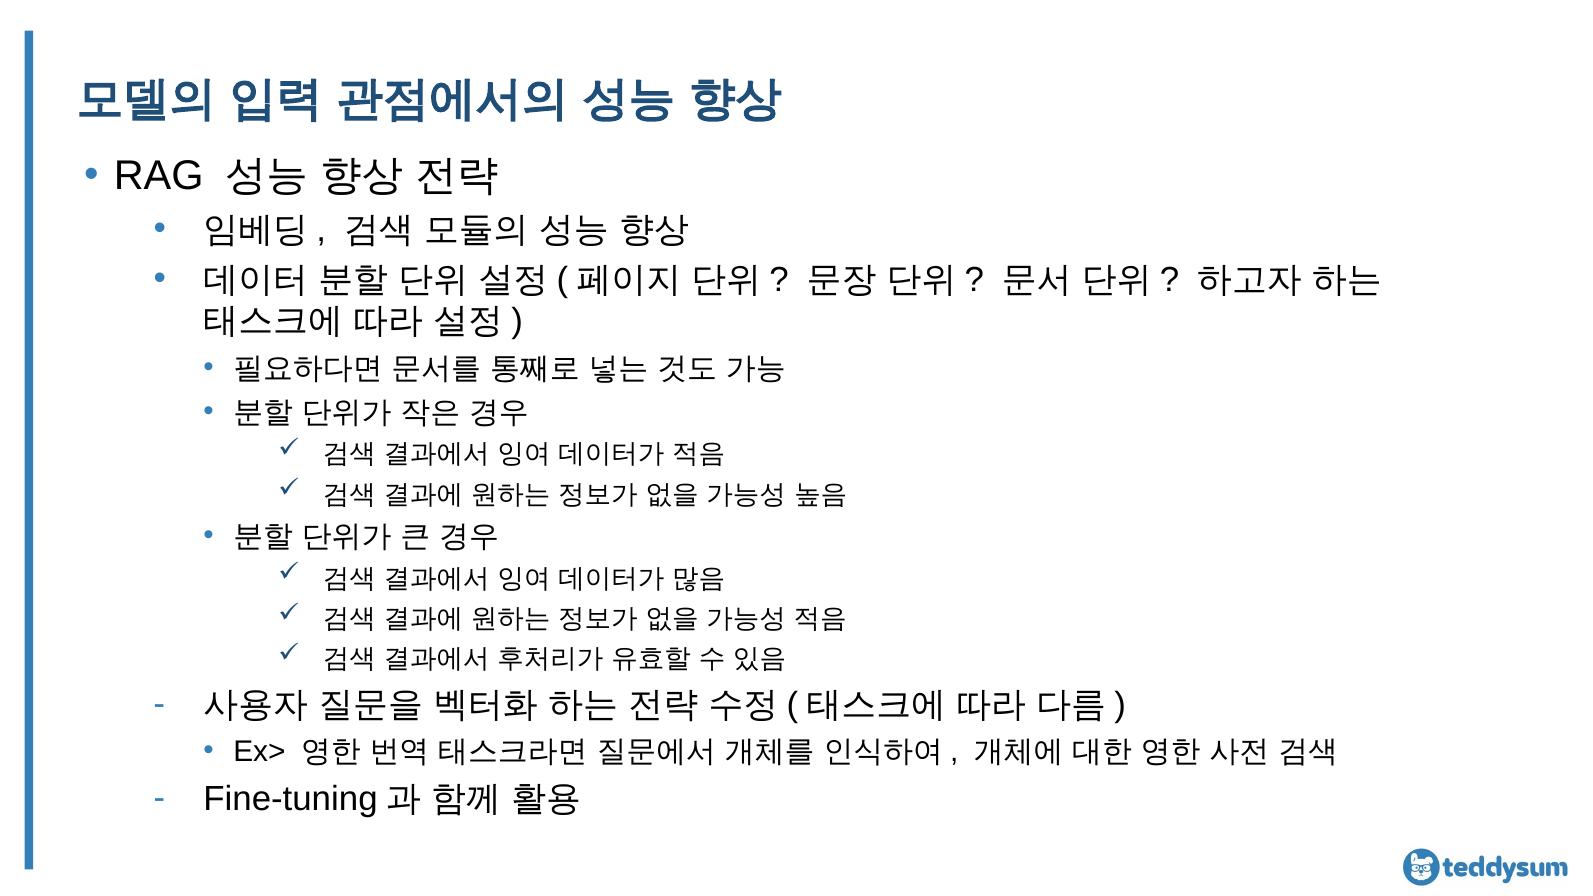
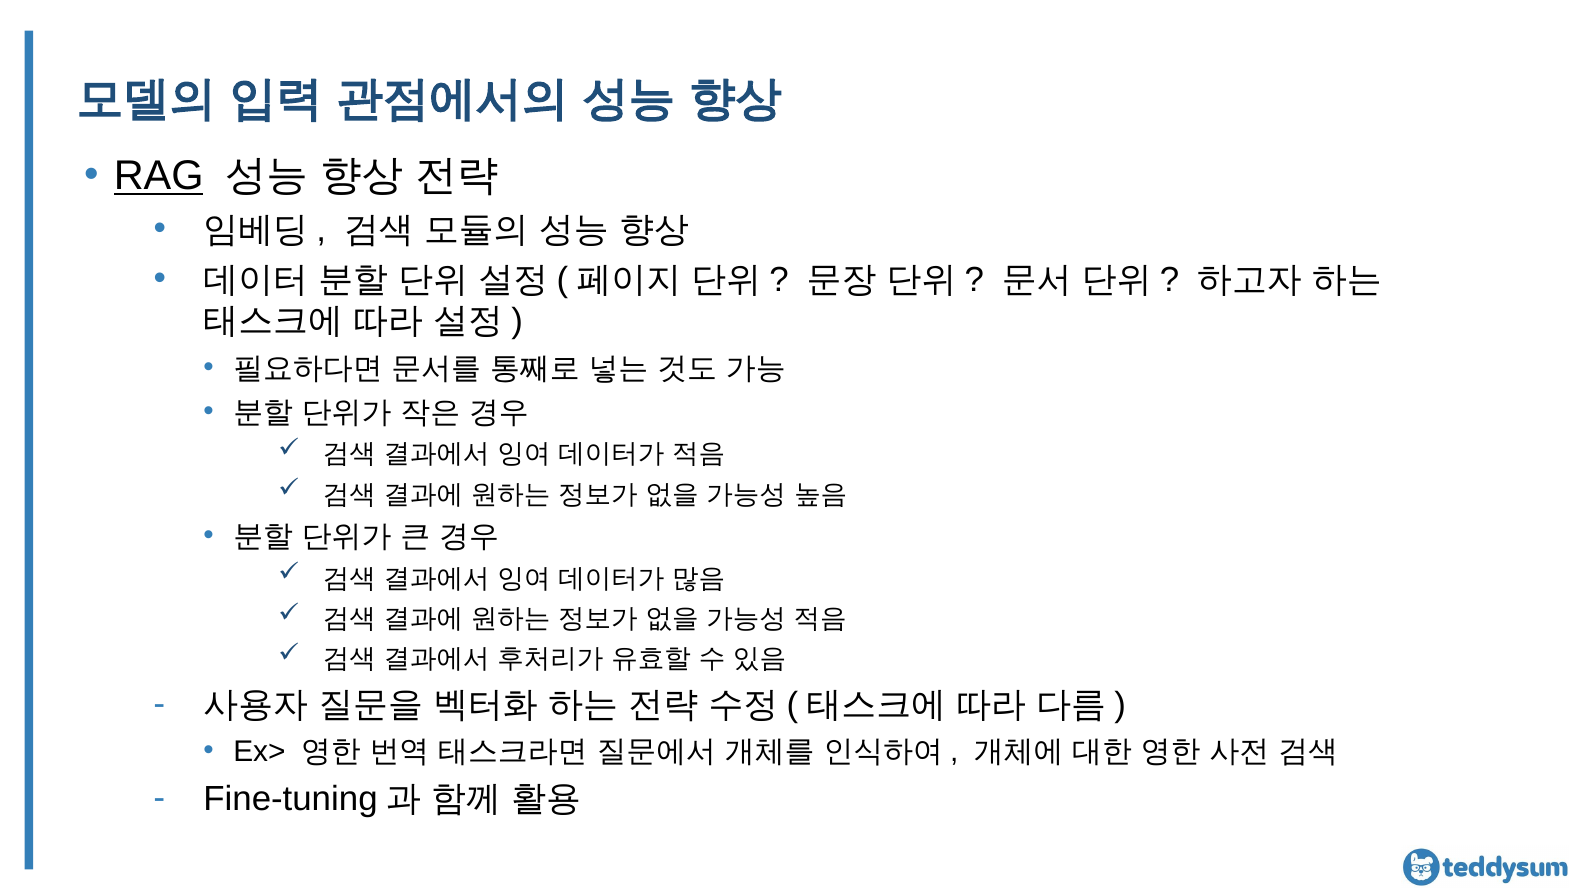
RAG underline: none -> present
